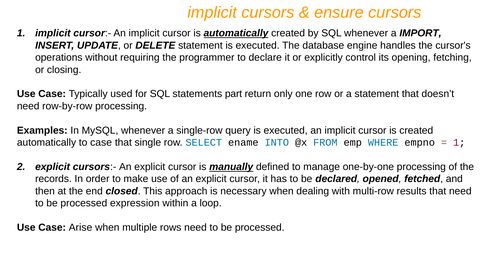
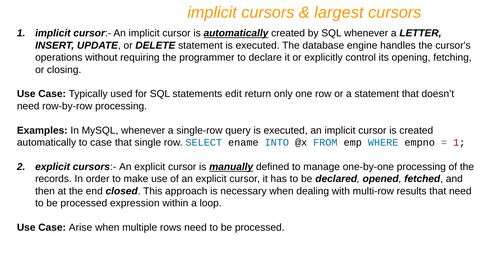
ensure: ensure -> largest
IMPORT: IMPORT -> LETTER
part: part -> edit
